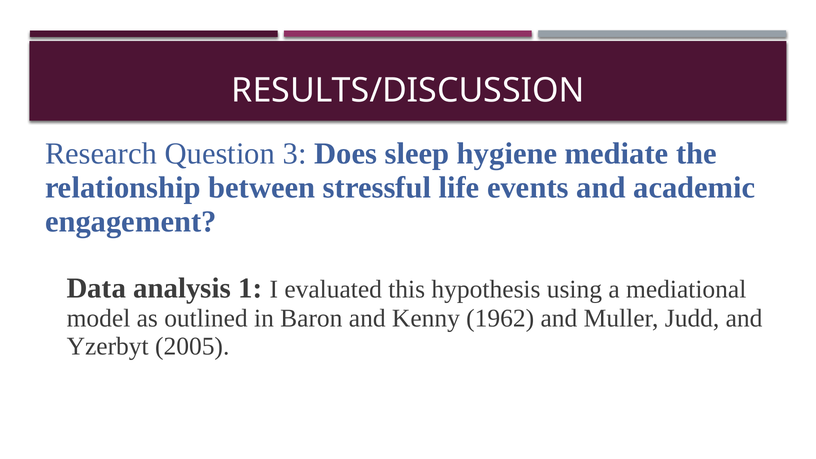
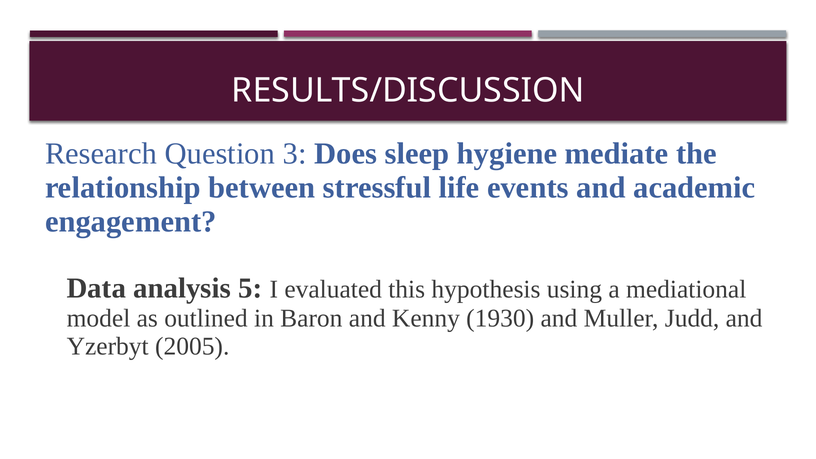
1: 1 -> 5
1962: 1962 -> 1930
